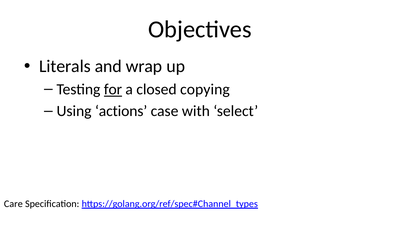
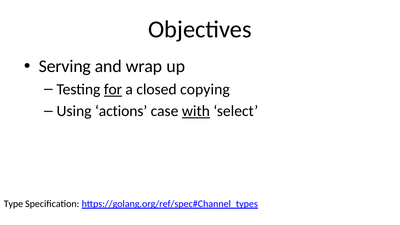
Literals: Literals -> Serving
with underline: none -> present
Care: Care -> Type
